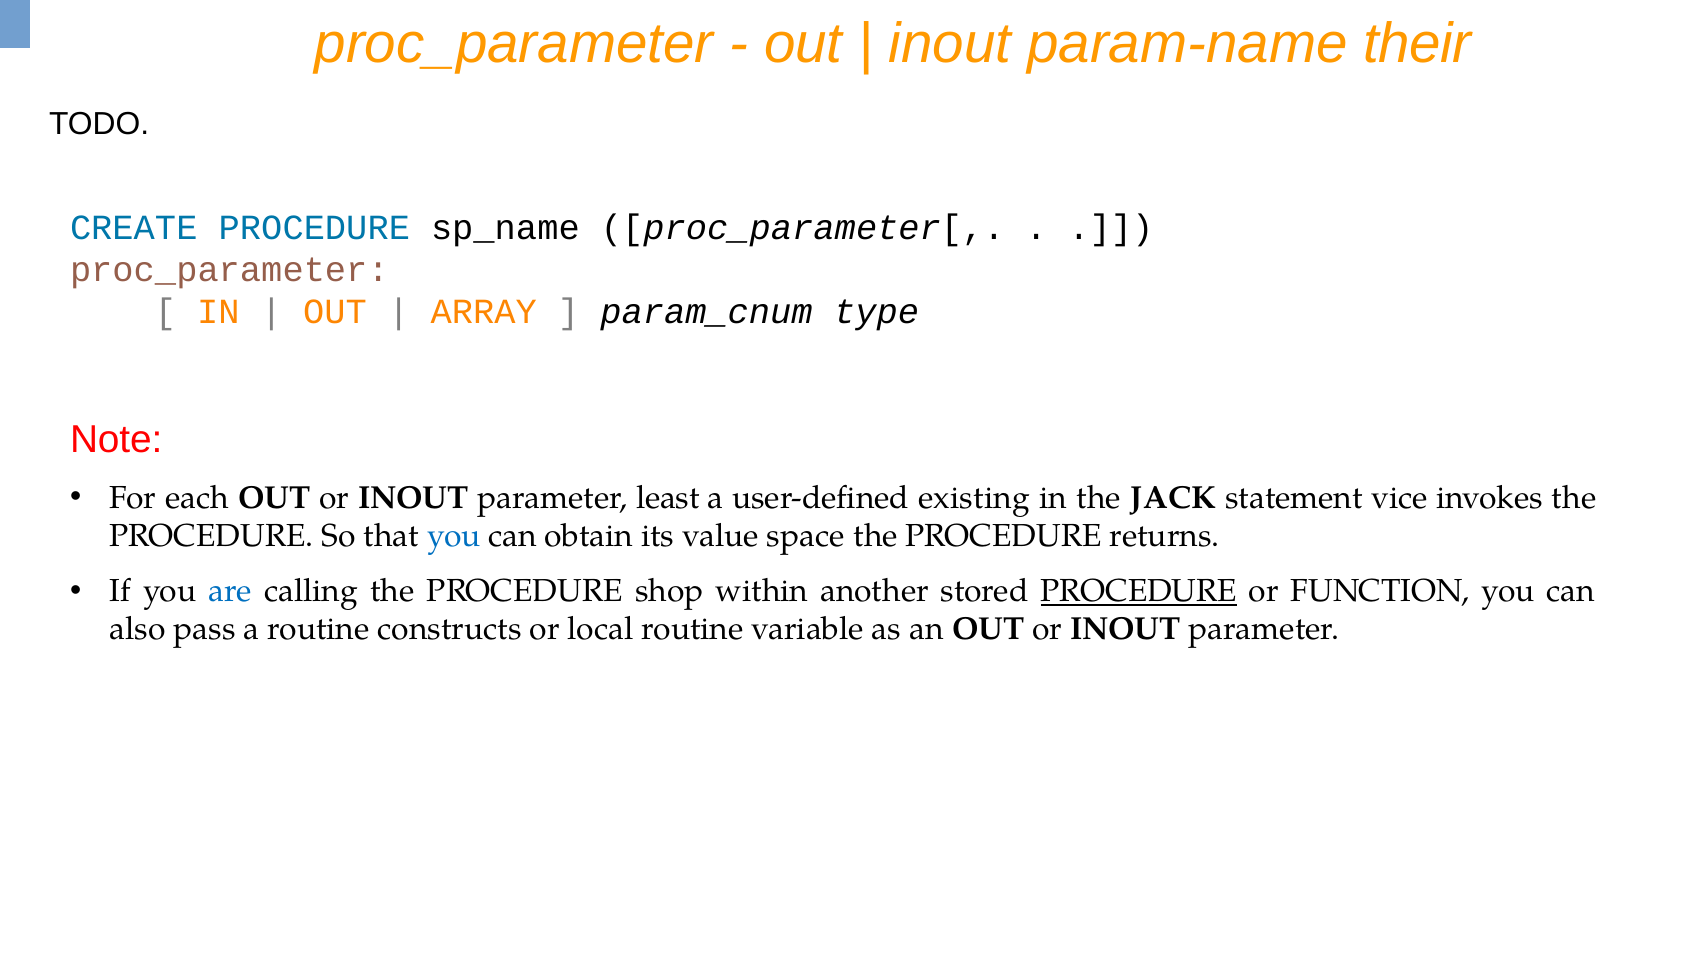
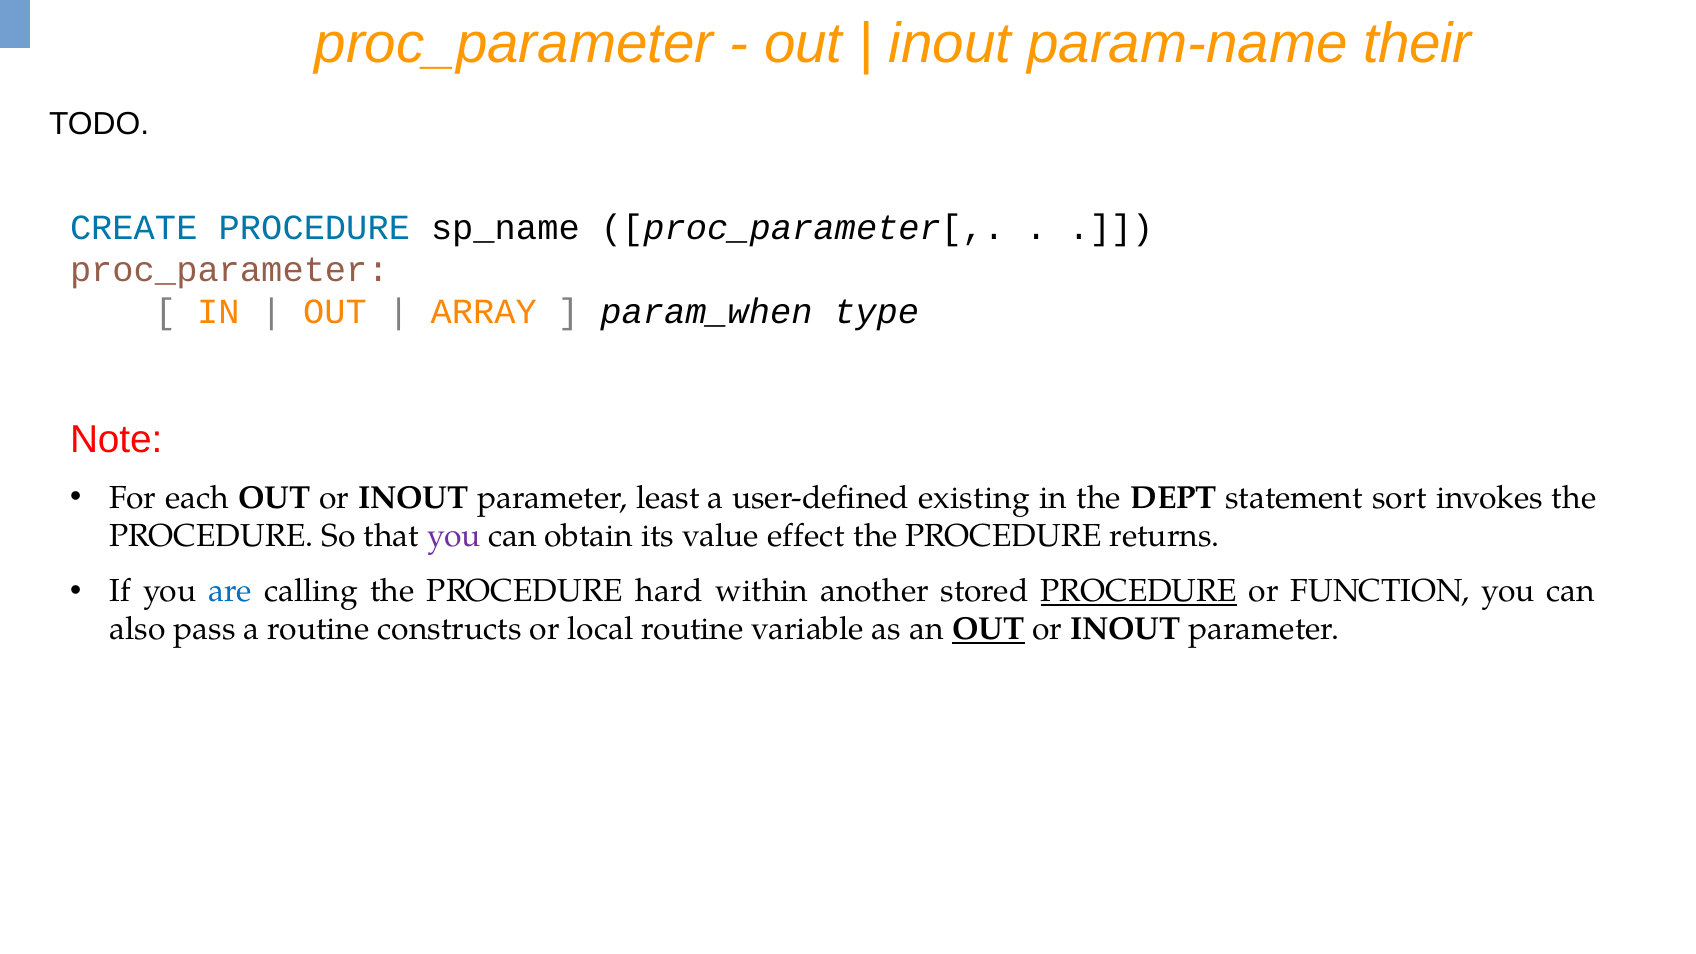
param_cnum: param_cnum -> param_when
JACK: JACK -> DEPT
vice: vice -> sort
you at (454, 536) colour: blue -> purple
space: space -> effect
shop: shop -> hard
OUT at (988, 629) underline: none -> present
